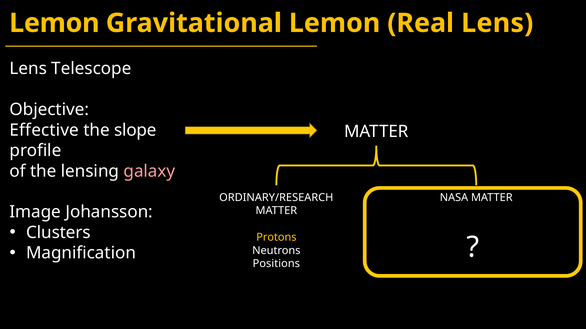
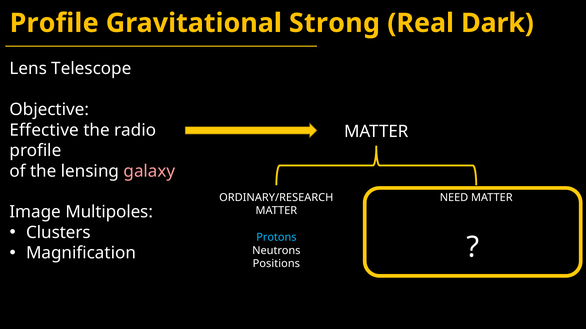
Lemon at (54, 23): Lemon -> Profile
Gravitational Lemon: Lemon -> Strong
Real Lens: Lens -> Dark
slope: slope -> radio
NASA: NASA -> NEED
Johansson: Johansson -> Multipoles
Protons colour: yellow -> light blue
